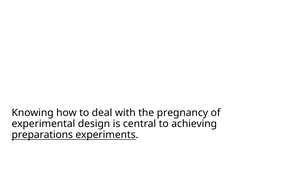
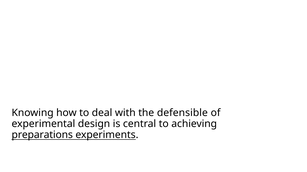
pregnancy: pregnancy -> defensible
